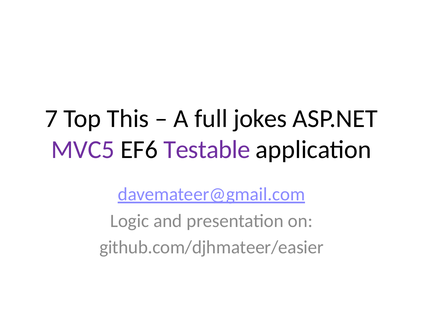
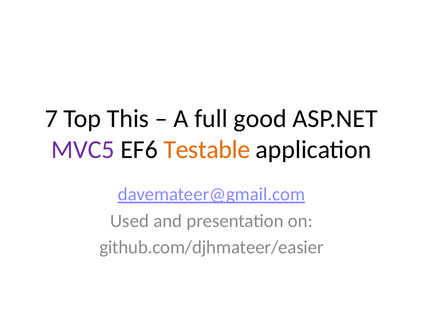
jokes: jokes -> good
Testable colour: purple -> orange
Logic: Logic -> Used
